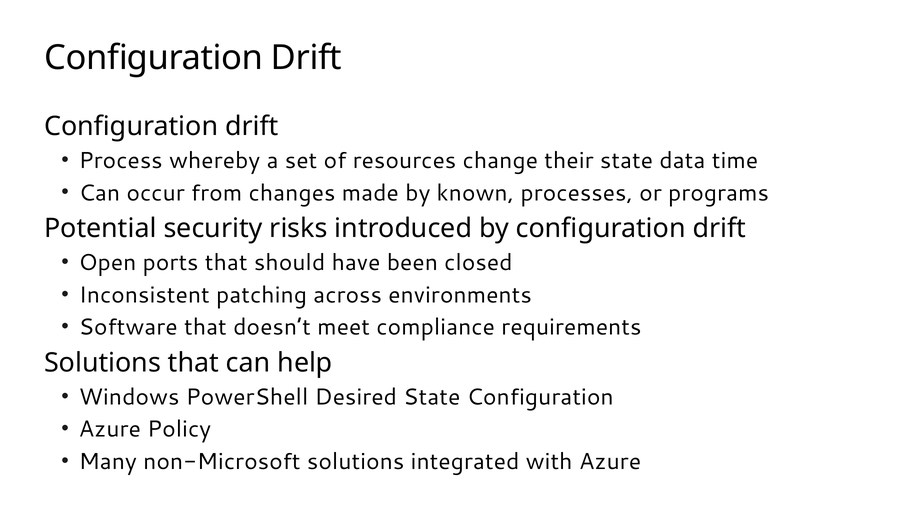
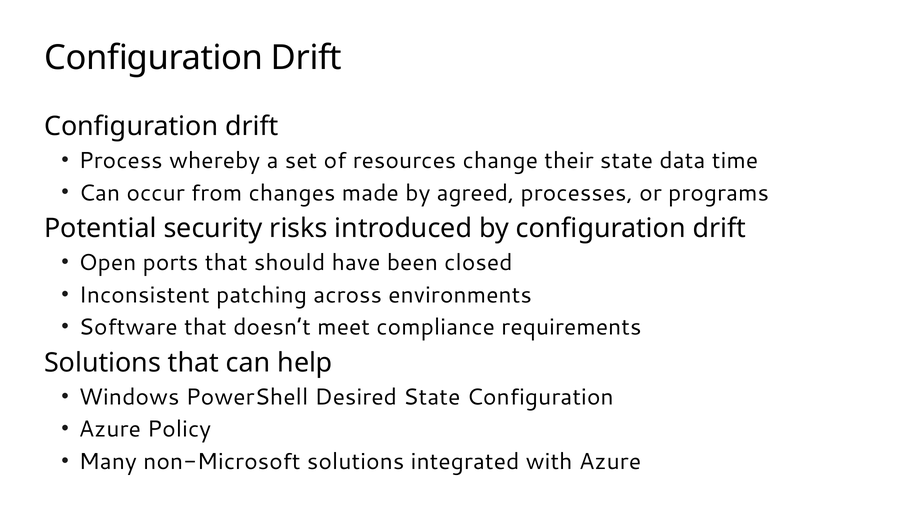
known: known -> agreed
